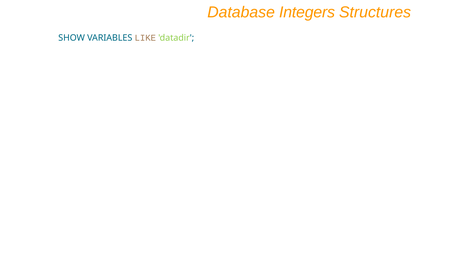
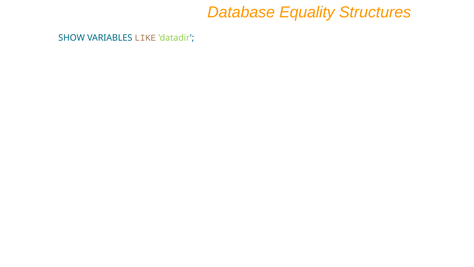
Integers: Integers -> Equality
